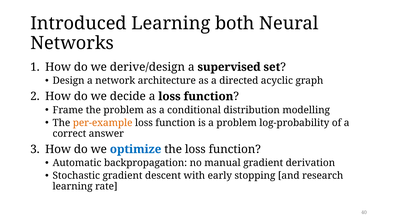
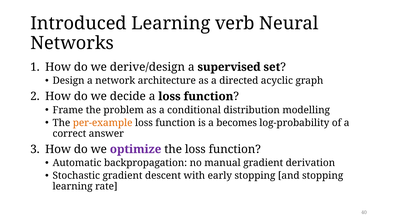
both: both -> verb
a problem: problem -> becomes
optimize colour: blue -> purple
and research: research -> stopping
